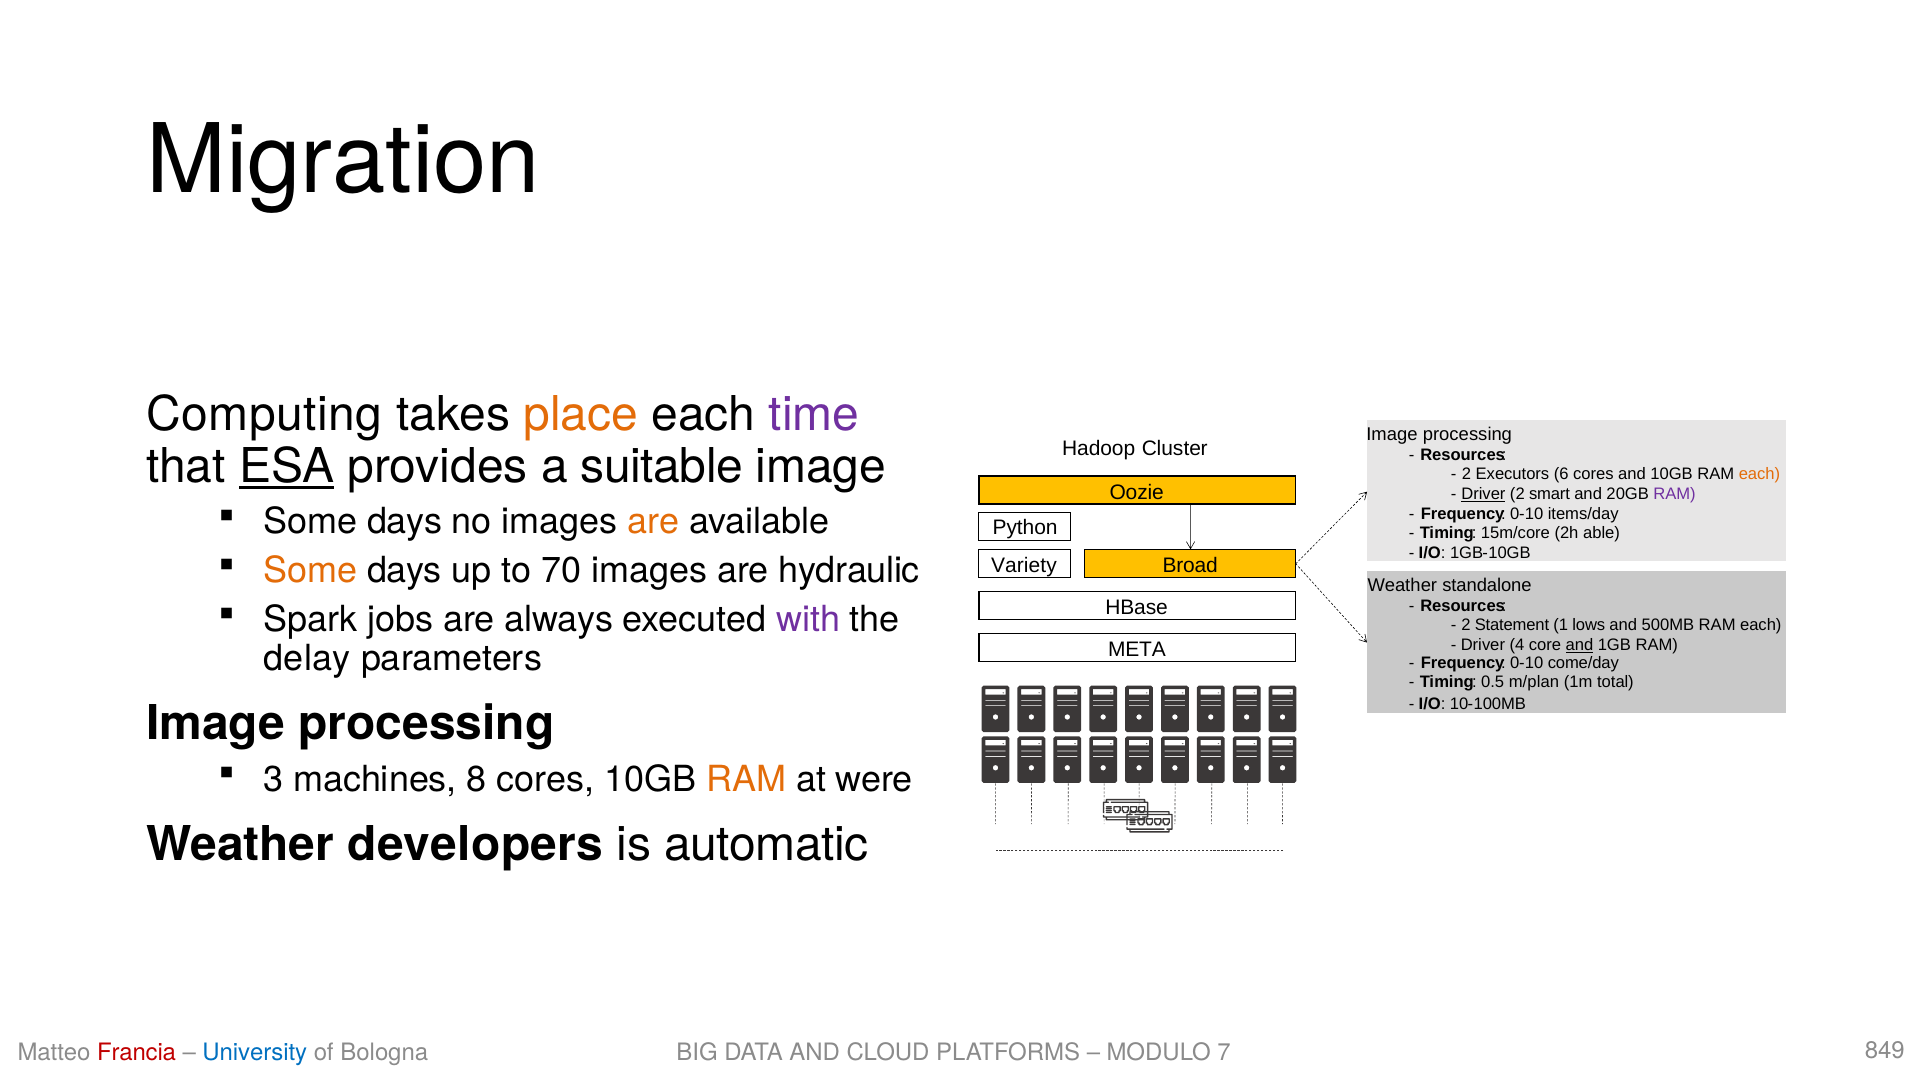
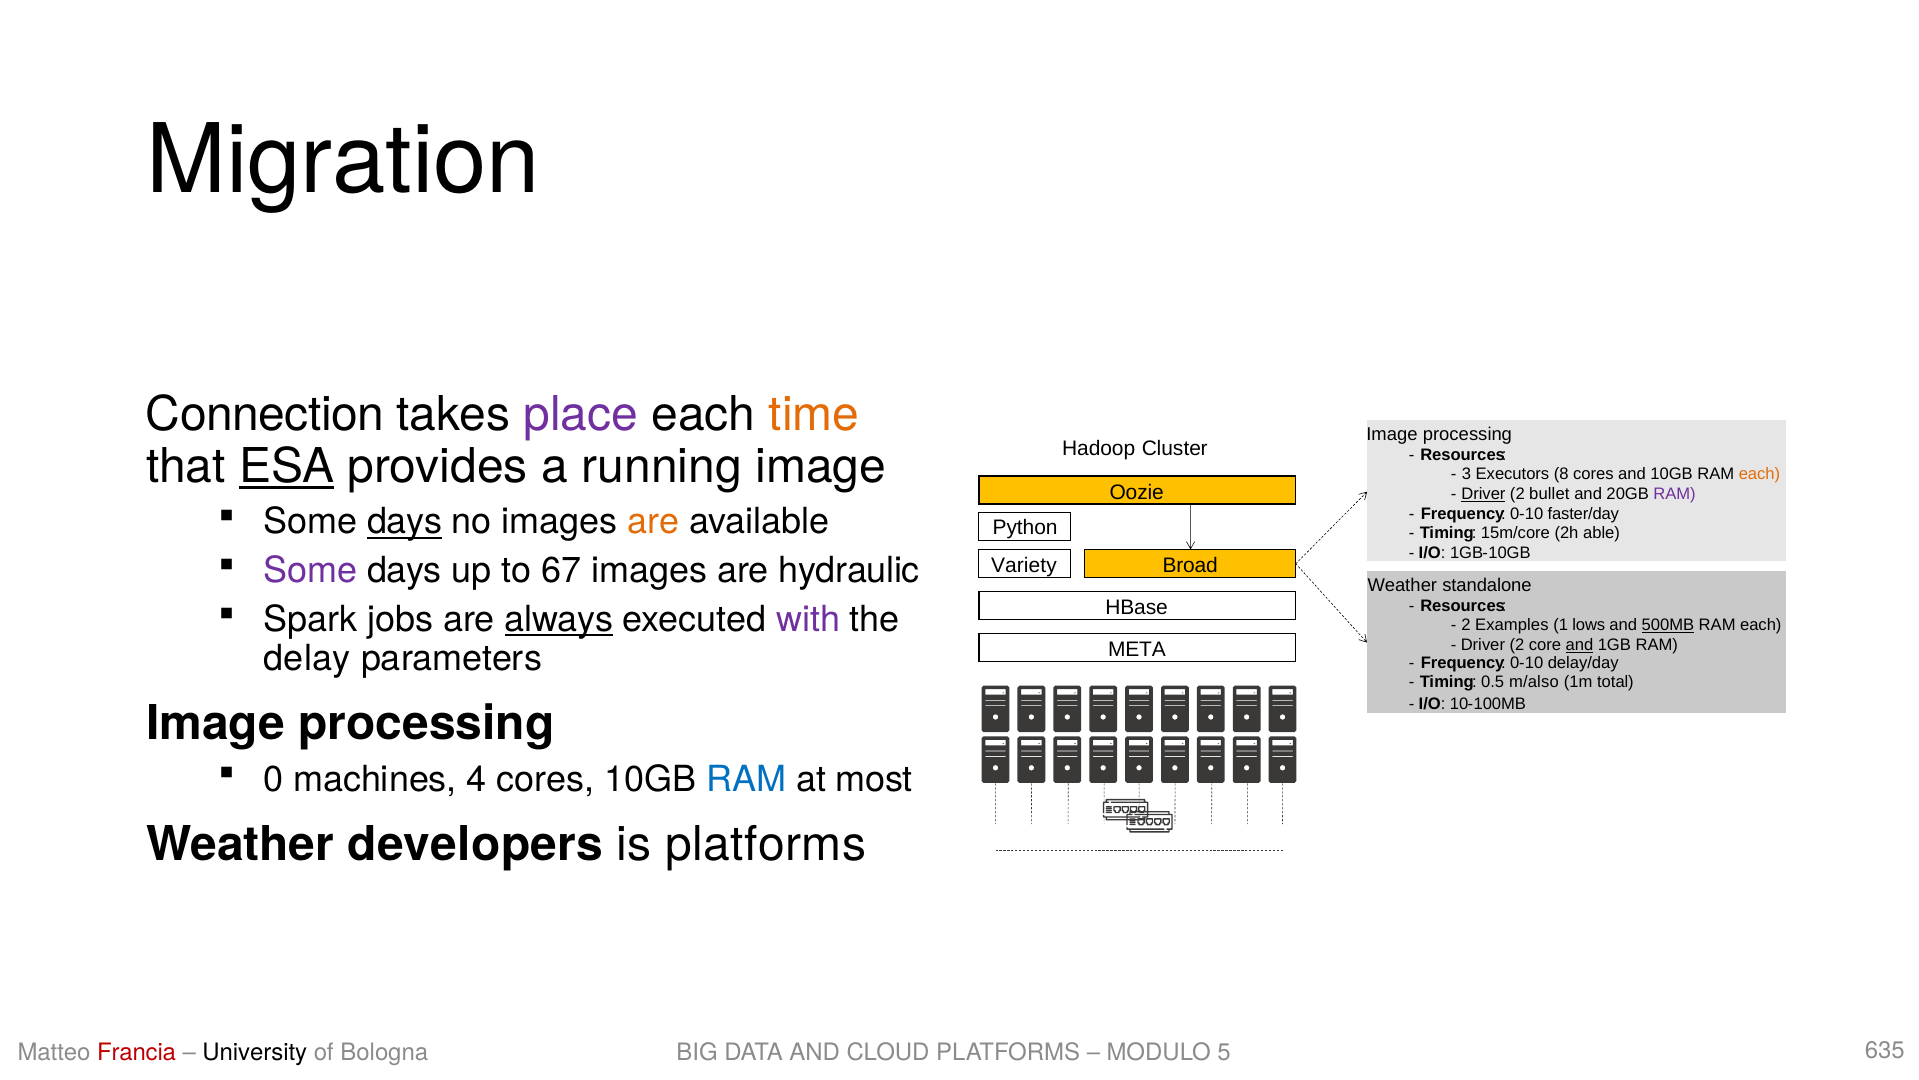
Computing: Computing -> Connection
place colour: orange -> purple
time colour: purple -> orange
suitable: suitable -> running
2 at (1467, 474): 2 -> 3
6: 6 -> 8
smart: smart -> bullet
days at (405, 522) underline: none -> present
items/day: items/day -> faster/day
Some at (310, 571) colour: orange -> purple
70: 70 -> 67
always underline: none -> present
Statement: Statement -> Examples
500MB underline: none -> present
4 at (1517, 645): 4 -> 2
come/day: come/day -> delay/day
m/plan: m/plan -> m/also
3: 3 -> 0
8: 8 -> 4
RAM at (746, 779) colour: orange -> blue
were: were -> most
is automatic: automatic -> platforms
University colour: blue -> black
7: 7 -> 5
849: 849 -> 635
